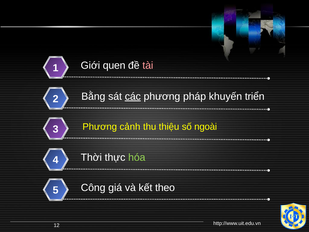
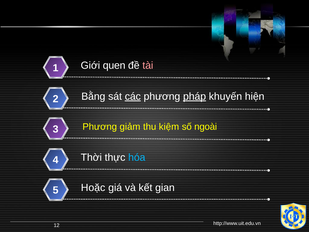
pháp underline: none -> present
triển: triển -> hiện
cảnh: cảnh -> giảm
thiệu: thiệu -> kiệm
hóa colour: light green -> light blue
Công: Công -> Hoặc
theo: theo -> gian
